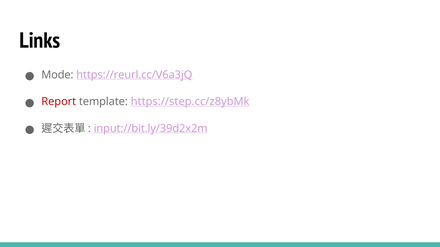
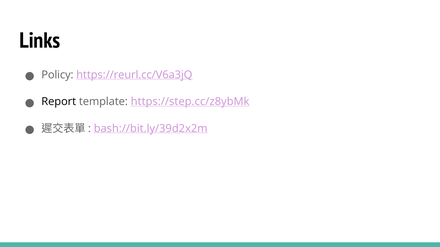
Mode: Mode -> Policy
Report colour: red -> black
input://bit.ly/39d2x2m: input://bit.ly/39d2x2m -> bash://bit.ly/39d2x2m
